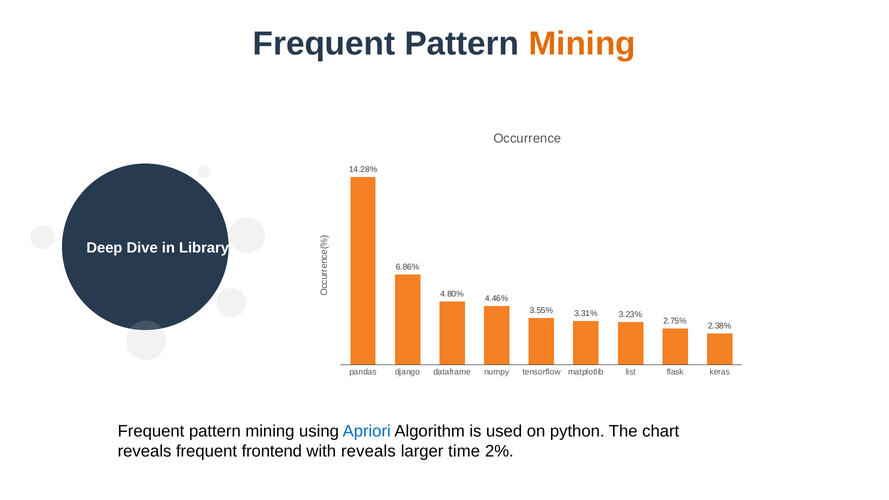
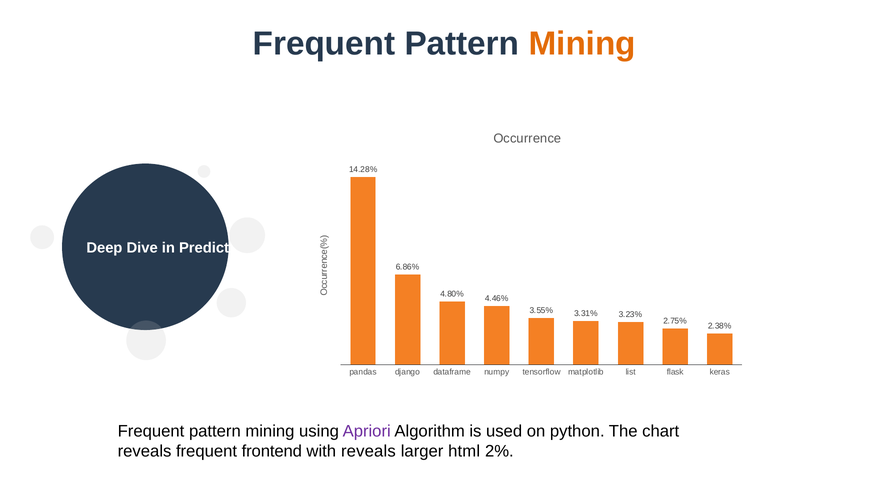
Library: Library -> Predict
Apriori colour: blue -> purple
time: time -> html
